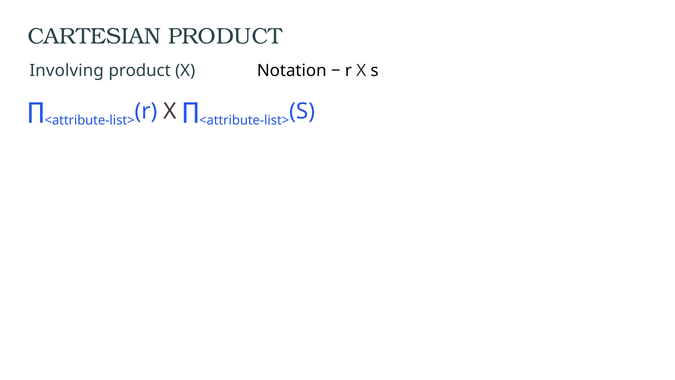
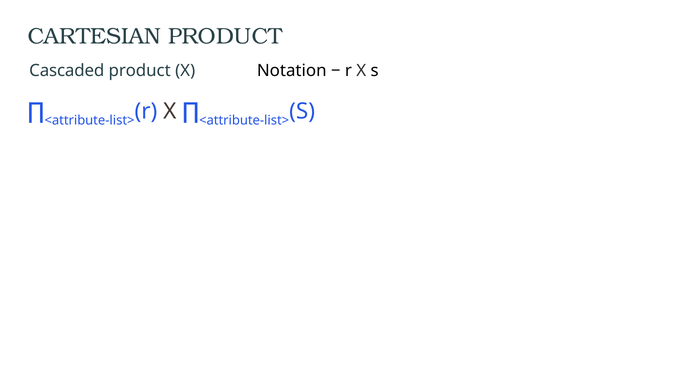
Involving: Involving -> Cascaded
